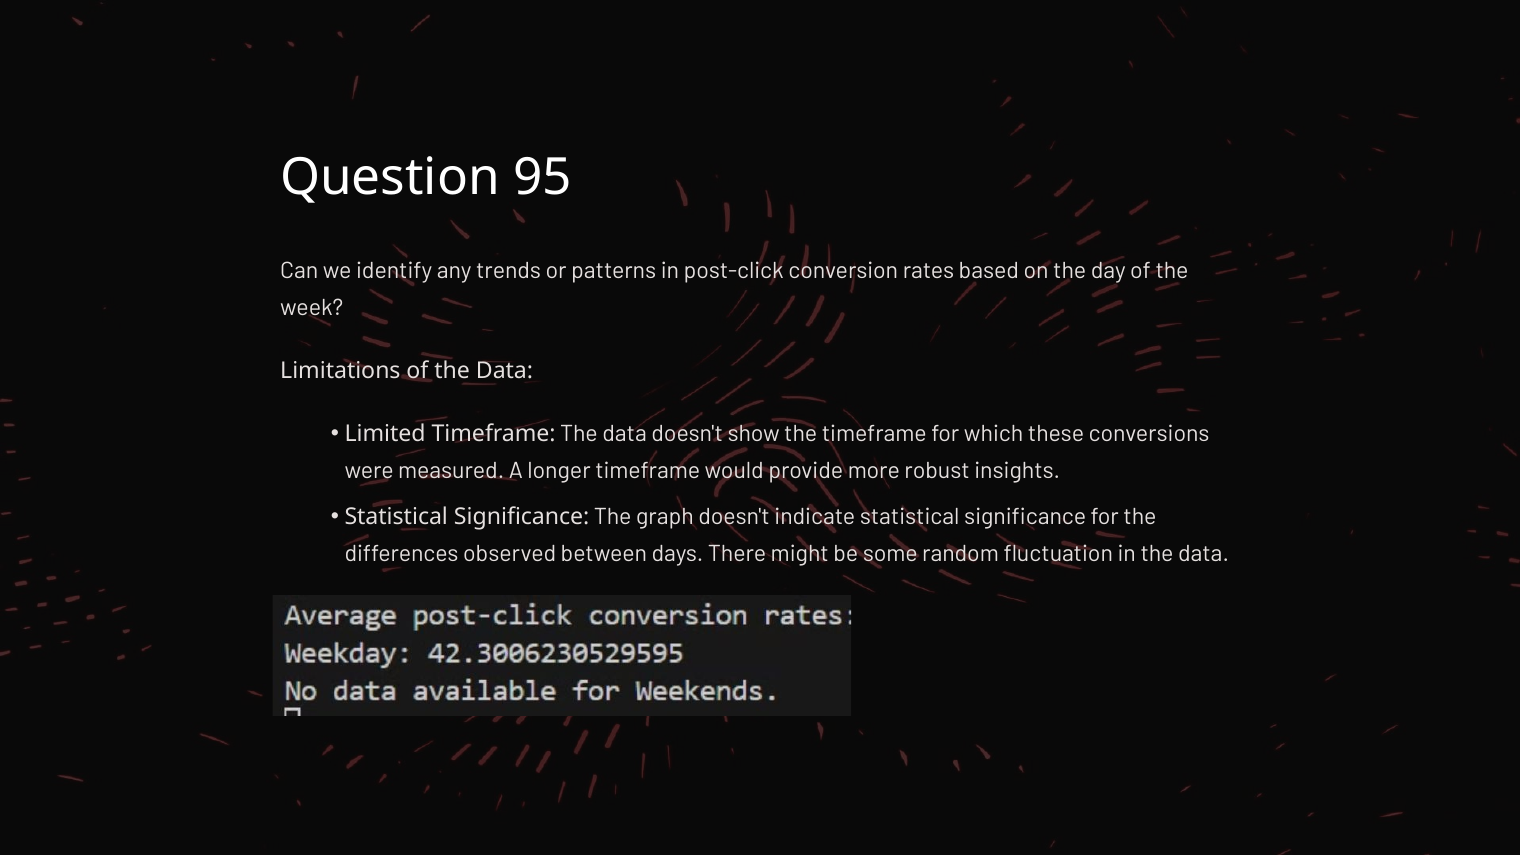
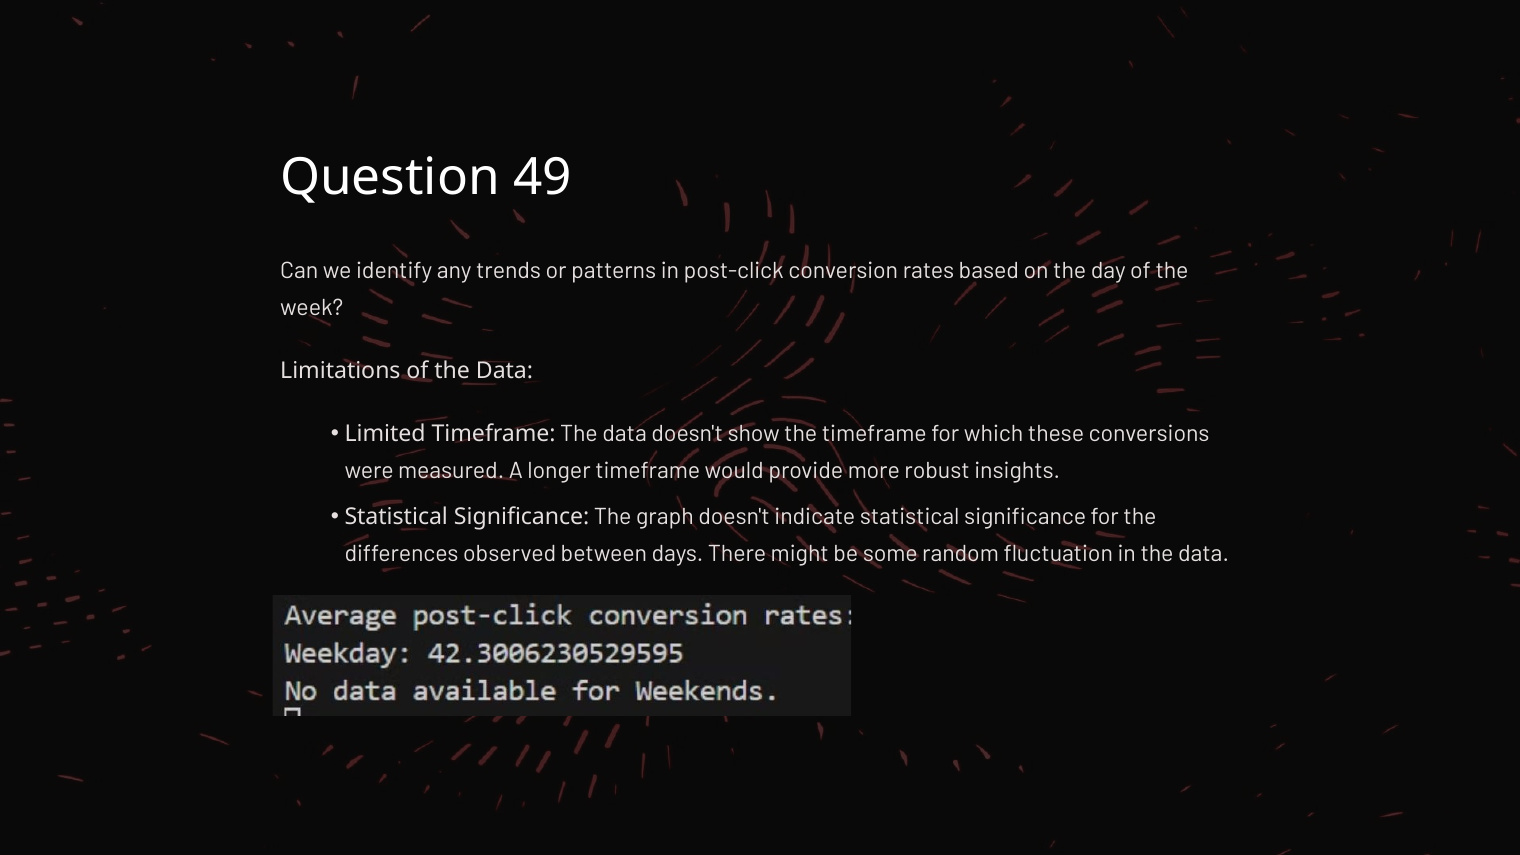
95: 95 -> 49
